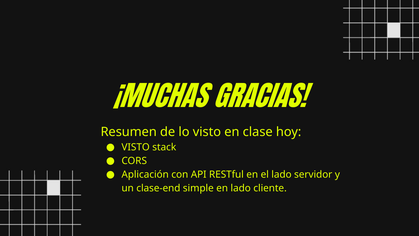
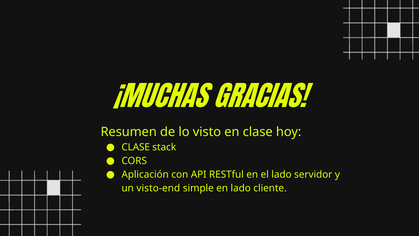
VISTO at (136, 147): VISTO -> CLASE
clase-end: clase-end -> visto-end
